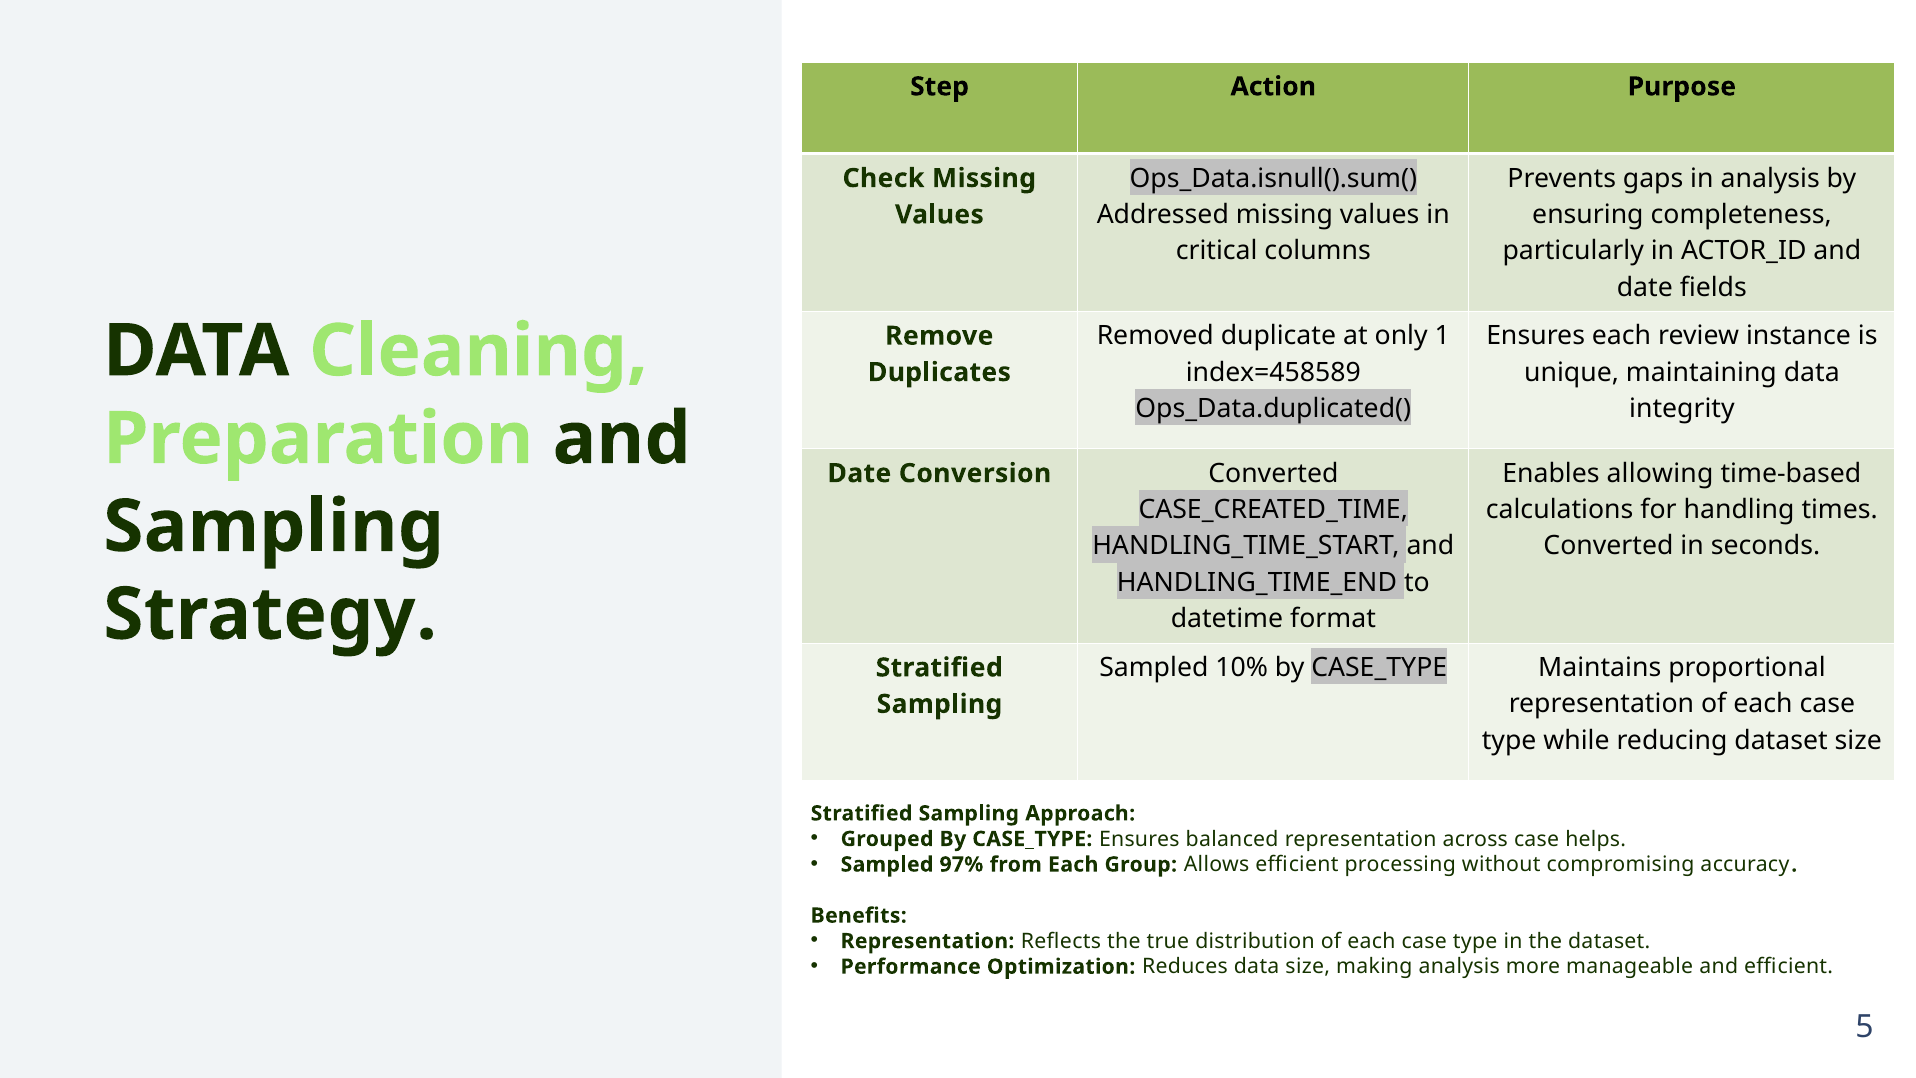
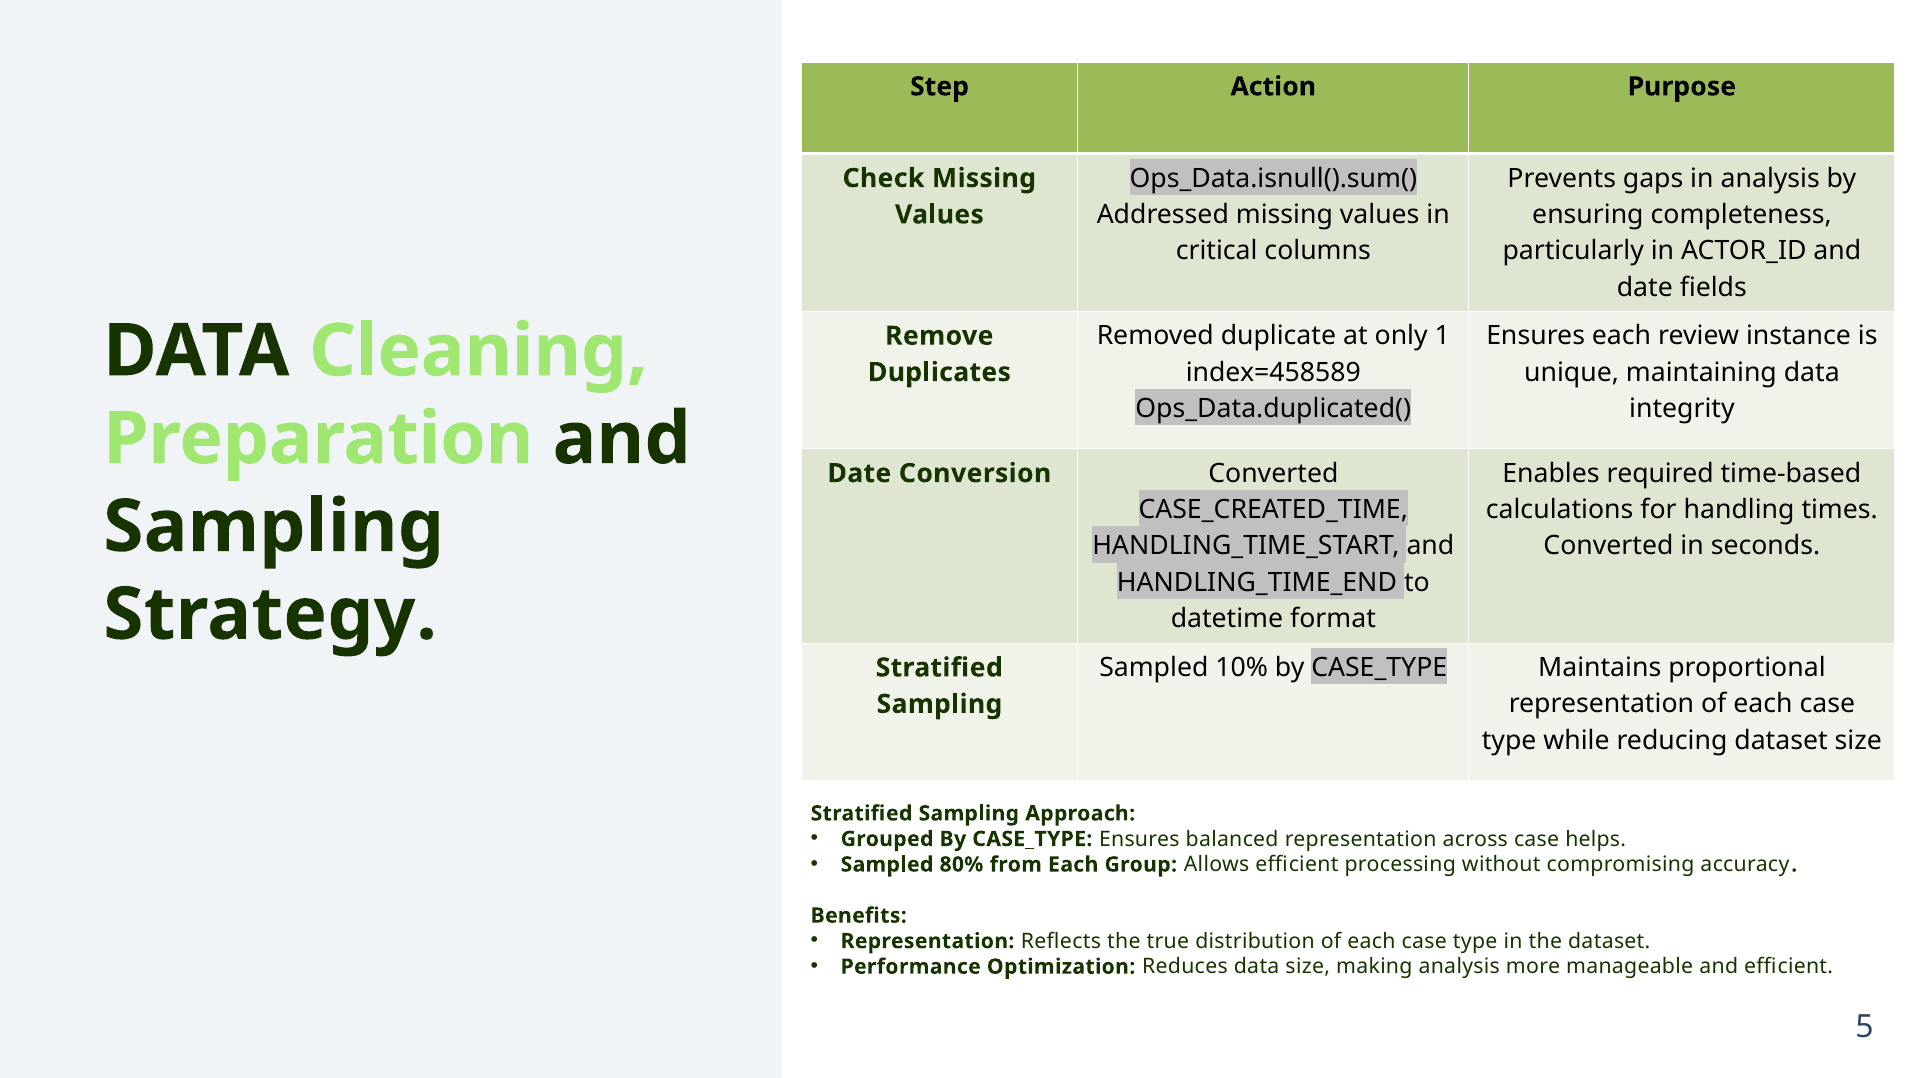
allowing: allowing -> required
97%: 97% -> 80%
